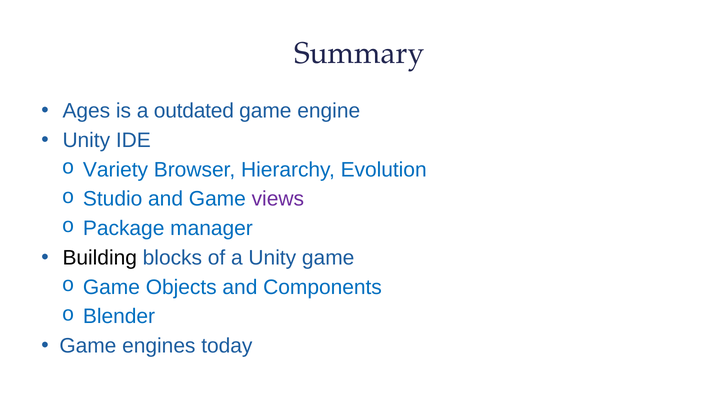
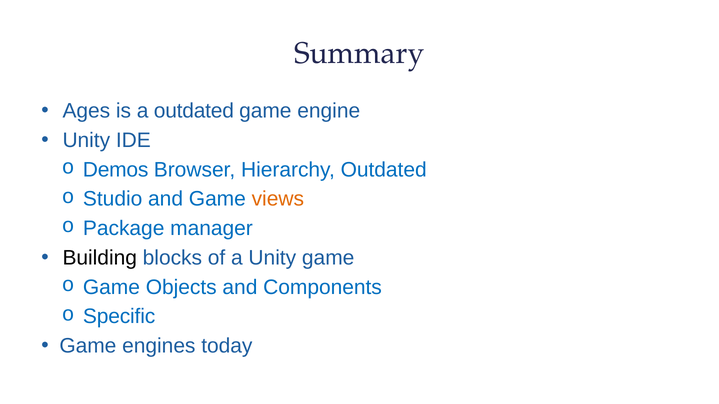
Variety: Variety -> Demos
Hierarchy Evolution: Evolution -> Outdated
views colour: purple -> orange
Blender: Blender -> Specific
